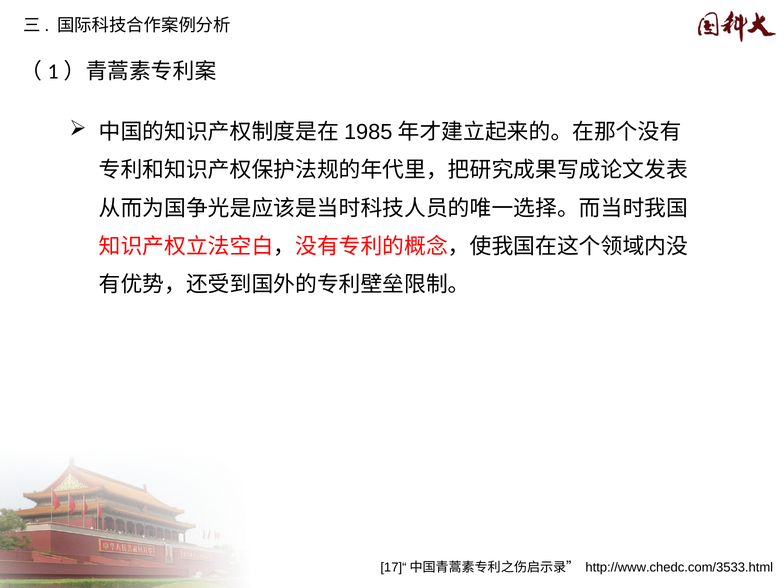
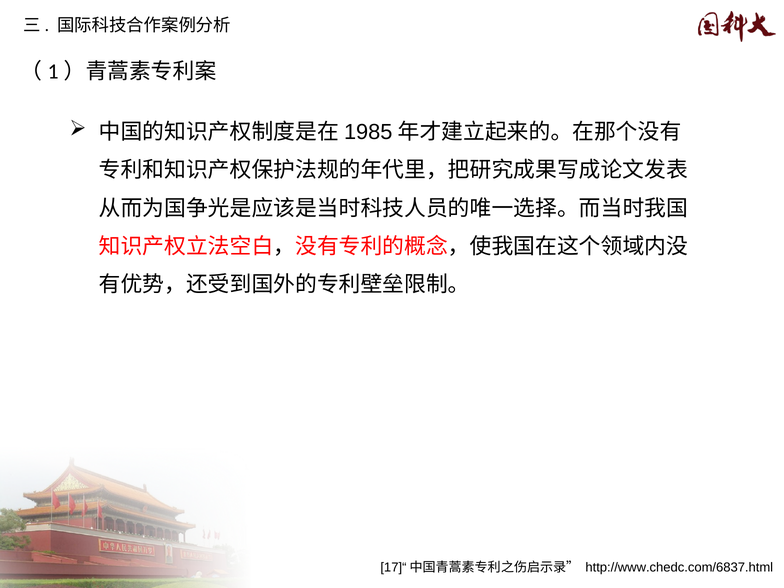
http://www.chedc.com/3533.html: http://www.chedc.com/3533.html -> http://www.chedc.com/6837.html
